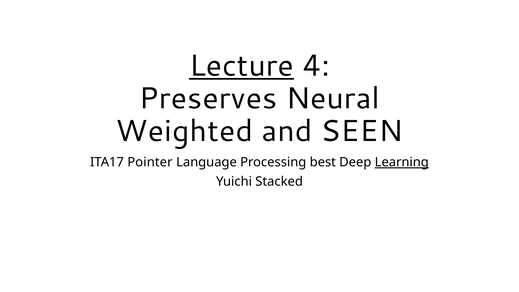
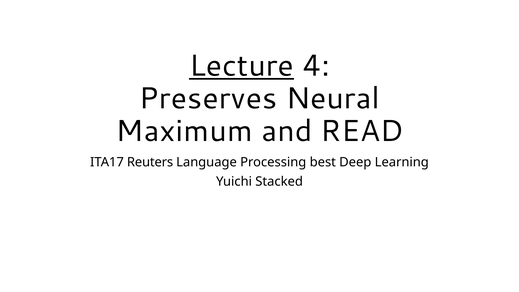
Weighted: Weighted -> Maximum
SEEN: SEEN -> READ
Pointer: Pointer -> Reuters
Learning underline: present -> none
